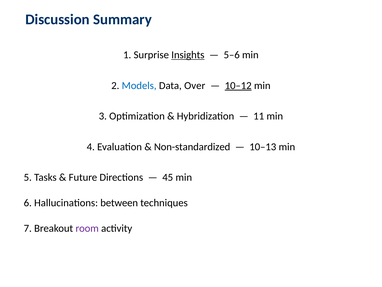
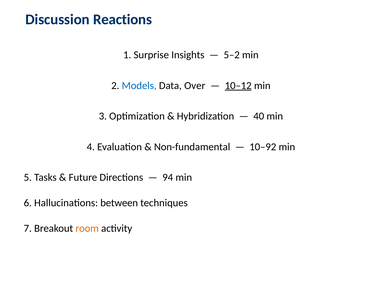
Summary: Summary -> Reactions
Insights underline: present -> none
5–6: 5–6 -> 5–2
11: 11 -> 40
Non-standardized: Non-standardized -> Non-fundamental
10–13: 10–13 -> 10–92
45: 45 -> 94
room colour: purple -> orange
